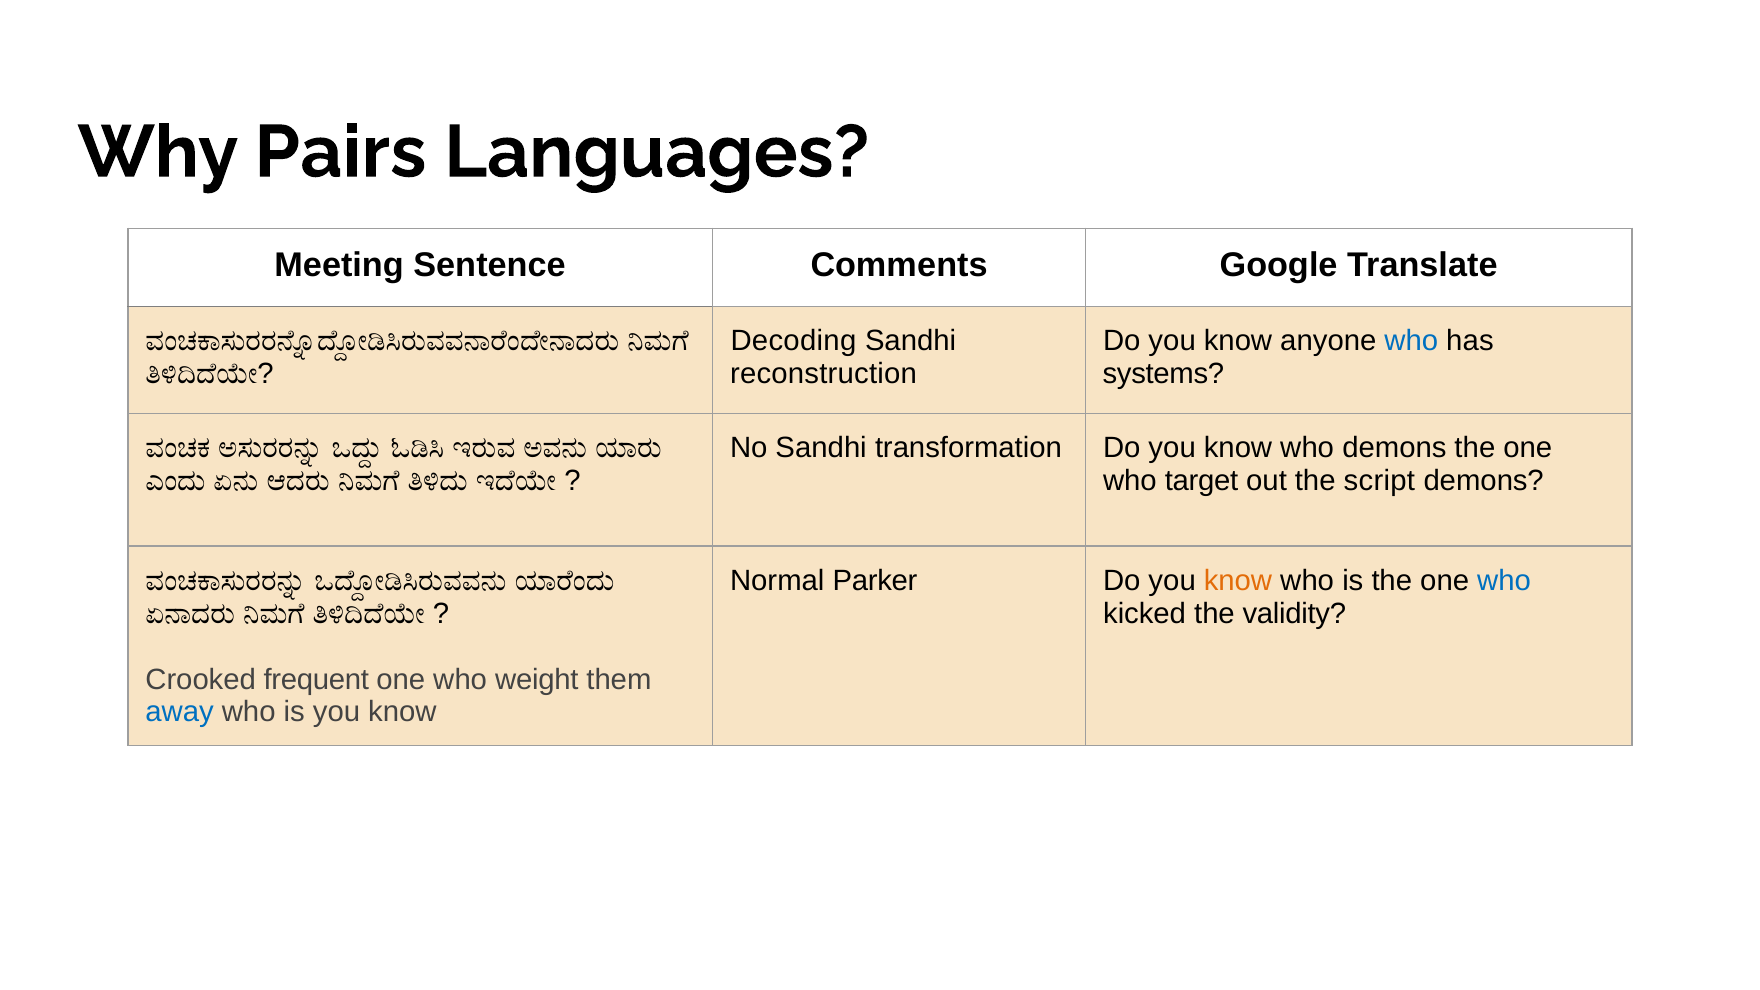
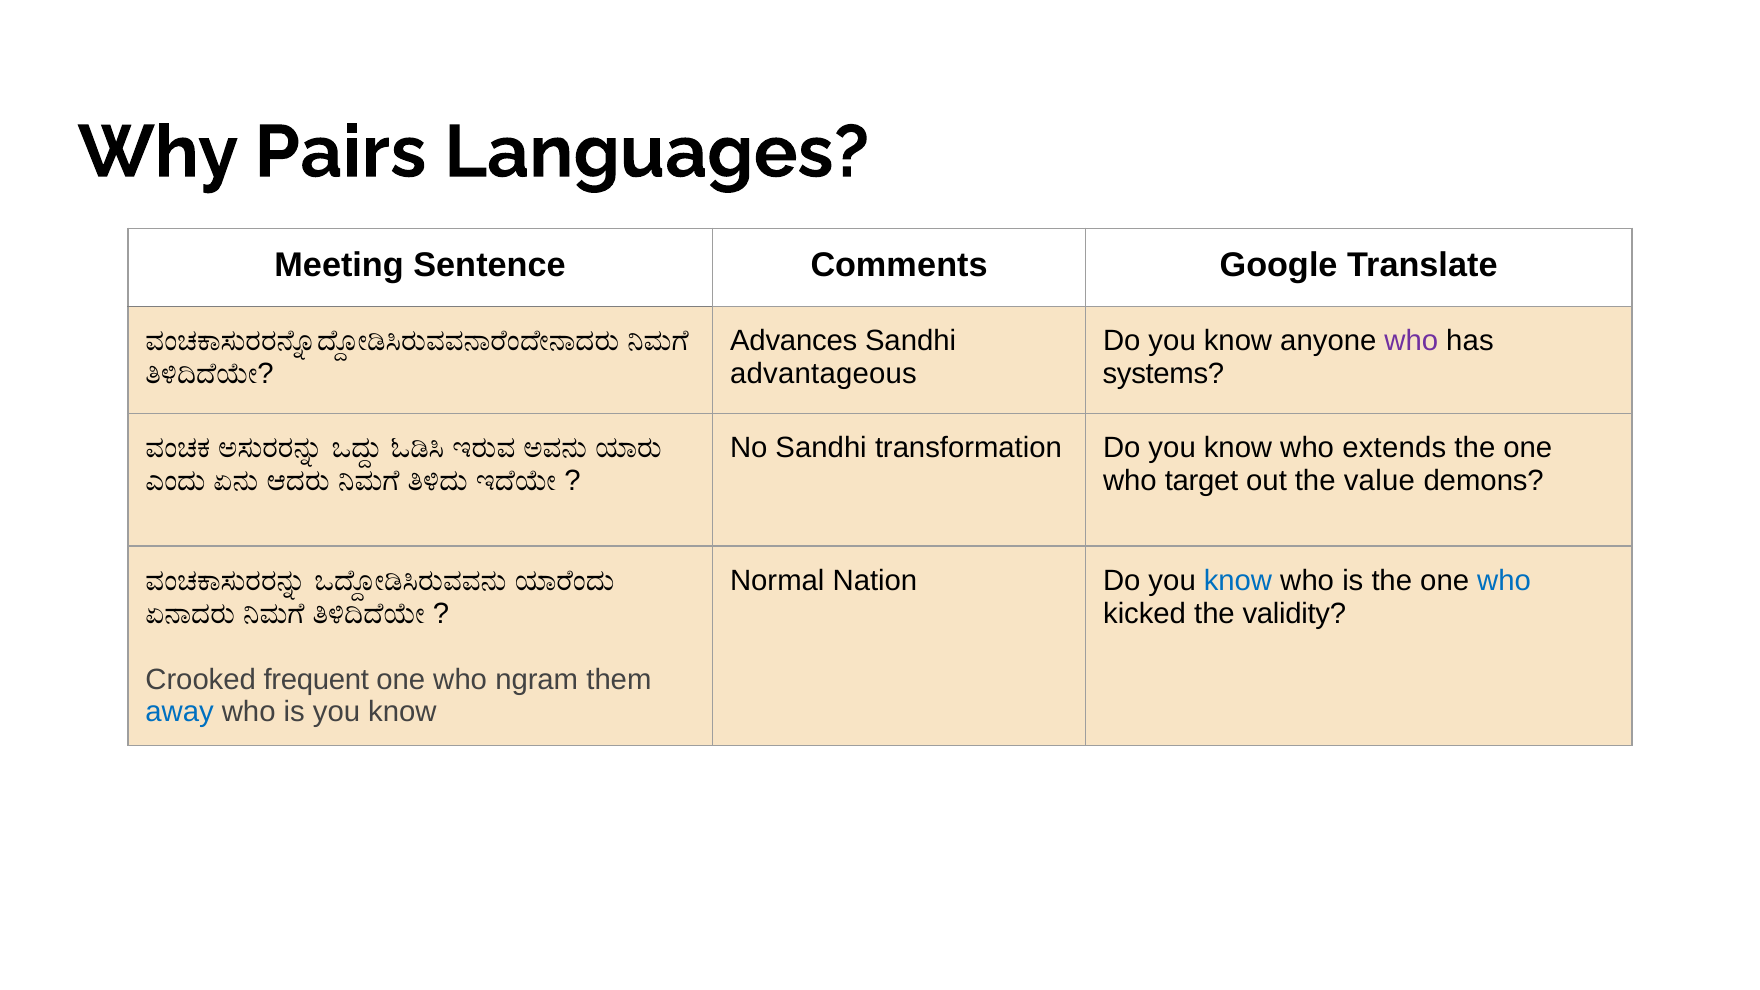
Decoding: Decoding -> Advances
who at (1411, 341) colour: blue -> purple
reconstruction: reconstruction -> advantageous
who demons: demons -> extends
script: script -> value
Parker: Parker -> Nation
know at (1238, 581) colour: orange -> blue
weight: weight -> ngram
